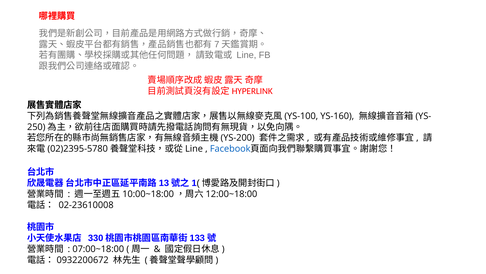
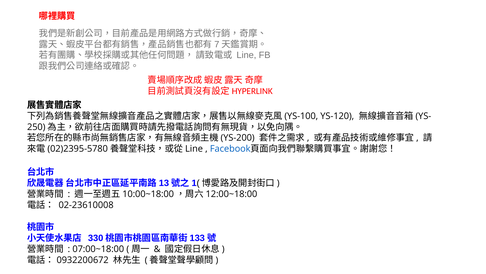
YS-160: YS-160 -> YS-120
